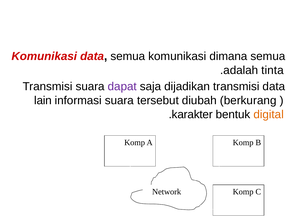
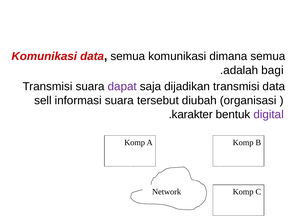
tinta: tinta -> bagi
lain: lain -> sell
berkurang: berkurang -> organisasi
digital colour: orange -> purple
